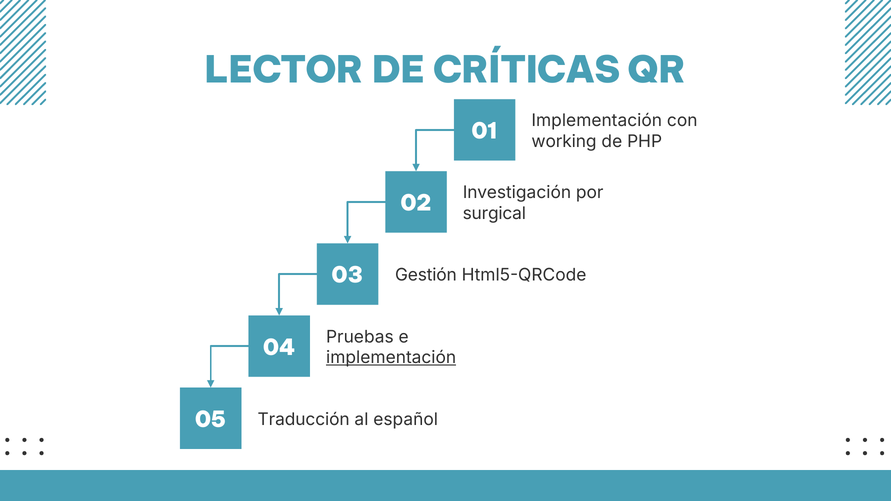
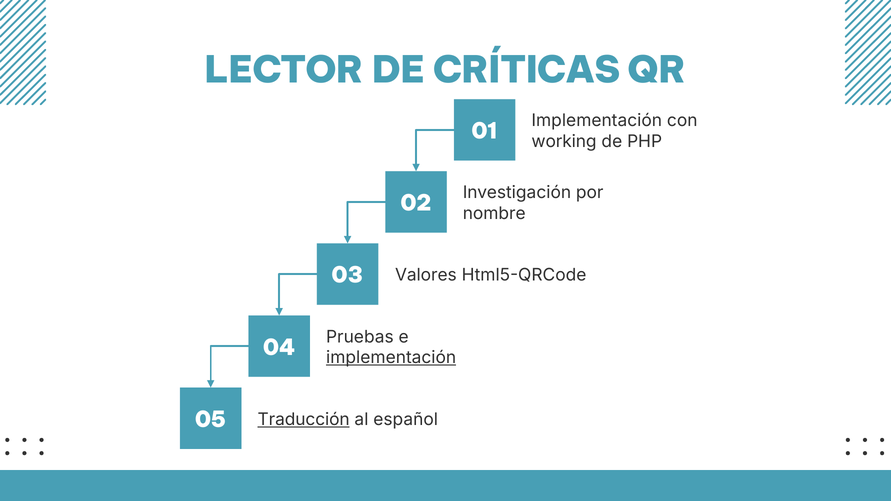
surgical: surgical -> nombre
Gestión: Gestión -> Valores
Traducción underline: none -> present
